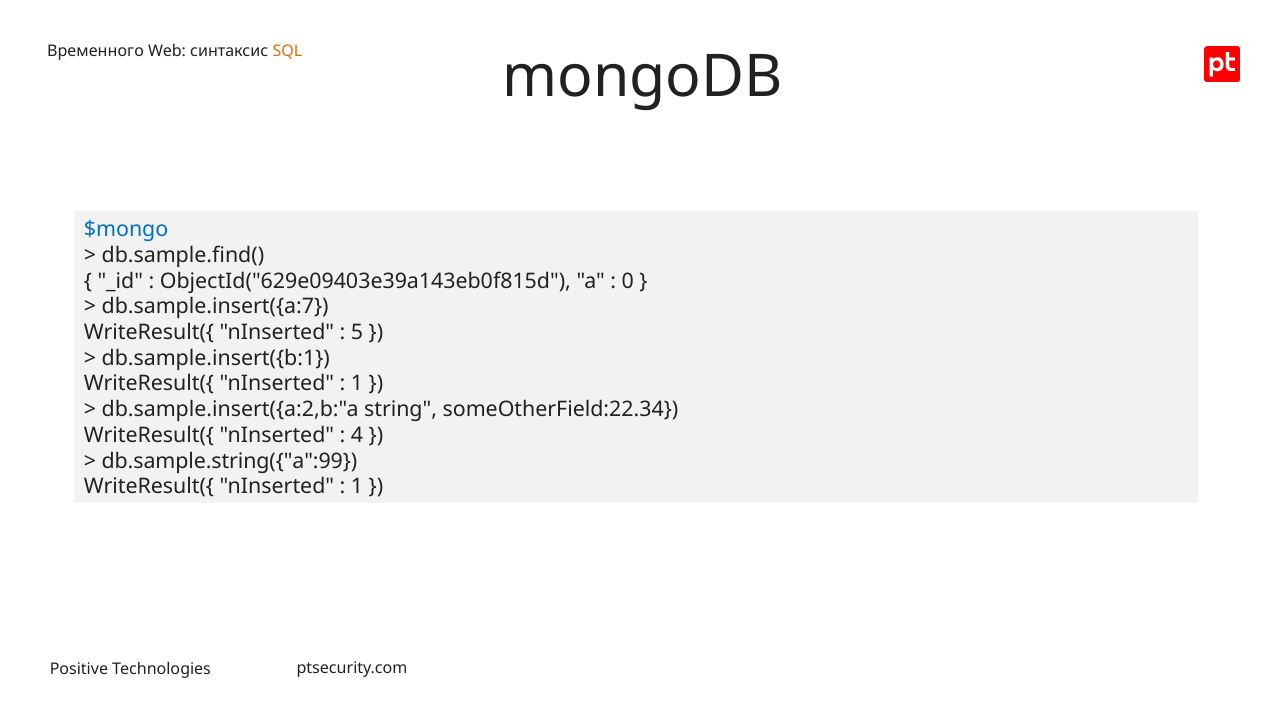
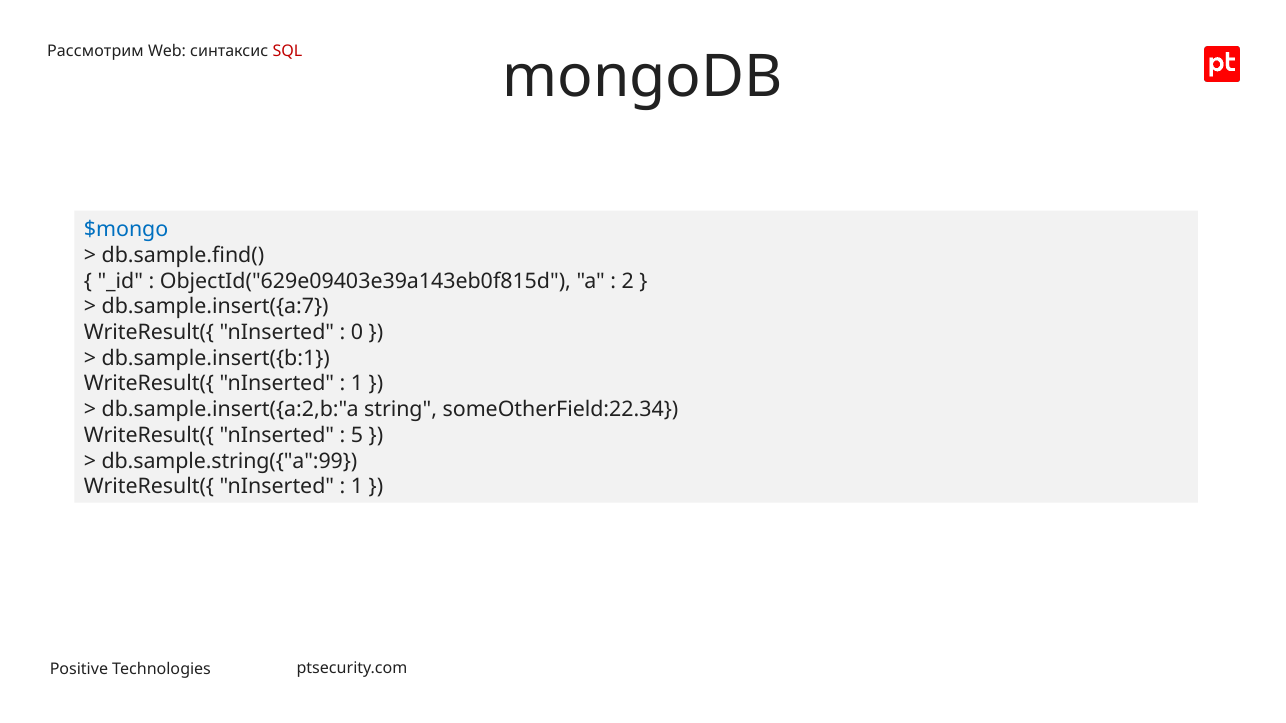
Временного: Временного -> Рассмотрим
SQL colour: orange -> red
0: 0 -> 2
5: 5 -> 0
4: 4 -> 5
